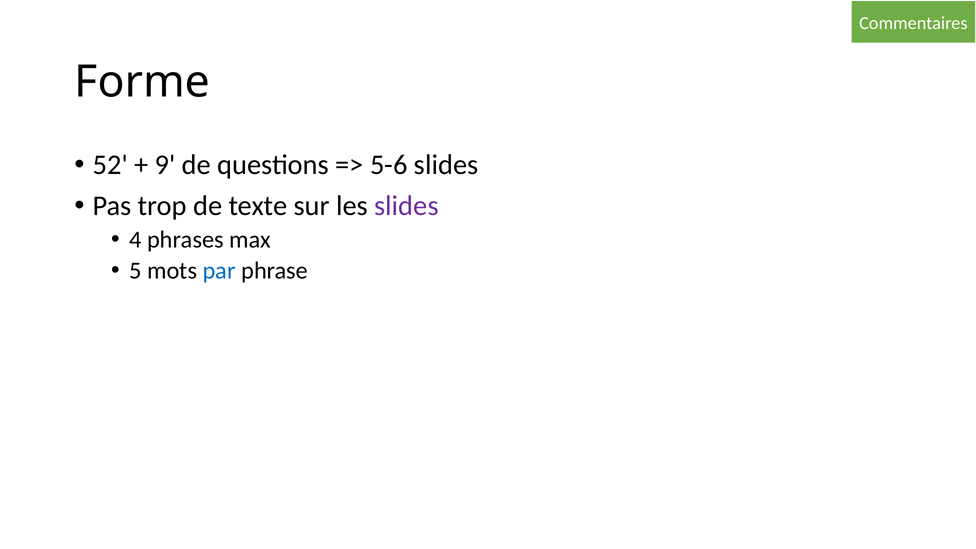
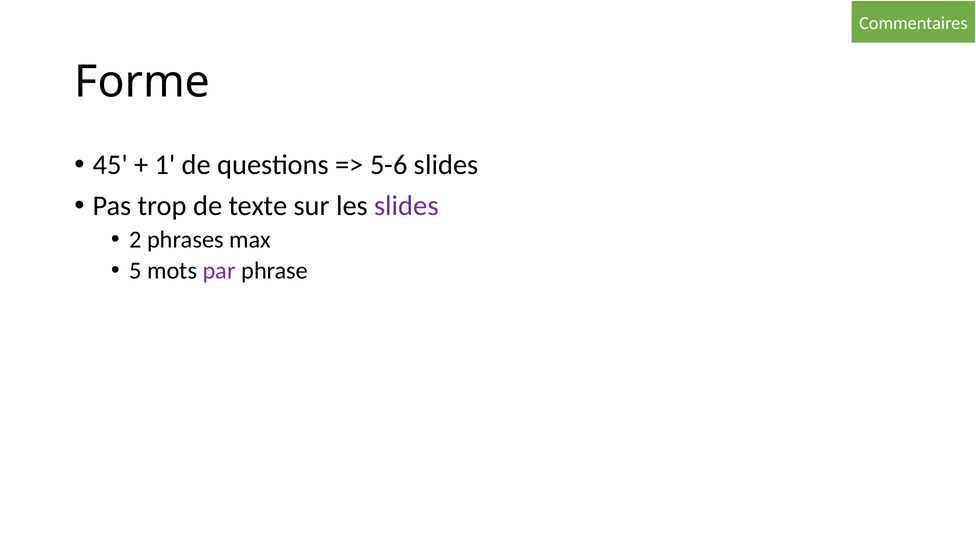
52: 52 -> 45
9: 9 -> 1
4: 4 -> 2
par colour: blue -> purple
